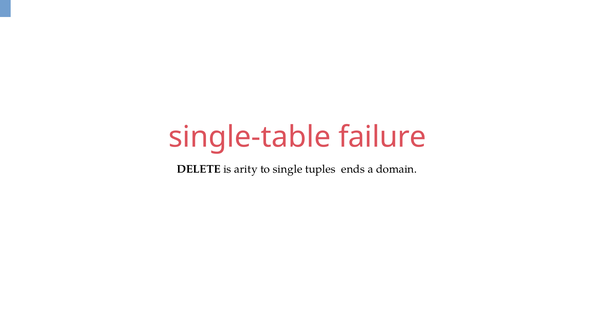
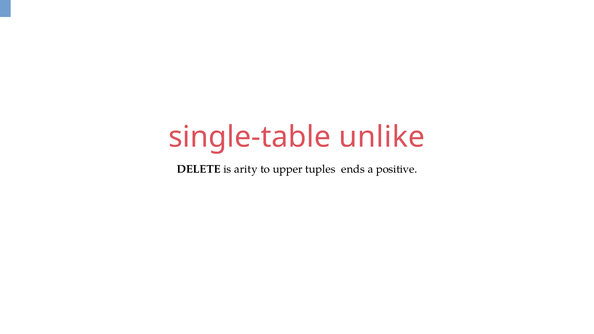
failure: failure -> unlike
single: single -> upper
domain: domain -> positive
